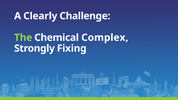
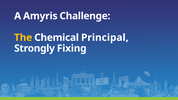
Clearly: Clearly -> Amyris
The colour: light green -> yellow
Complex: Complex -> Principal
